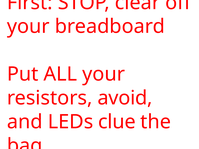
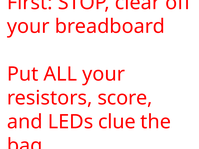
avoid: avoid -> score
